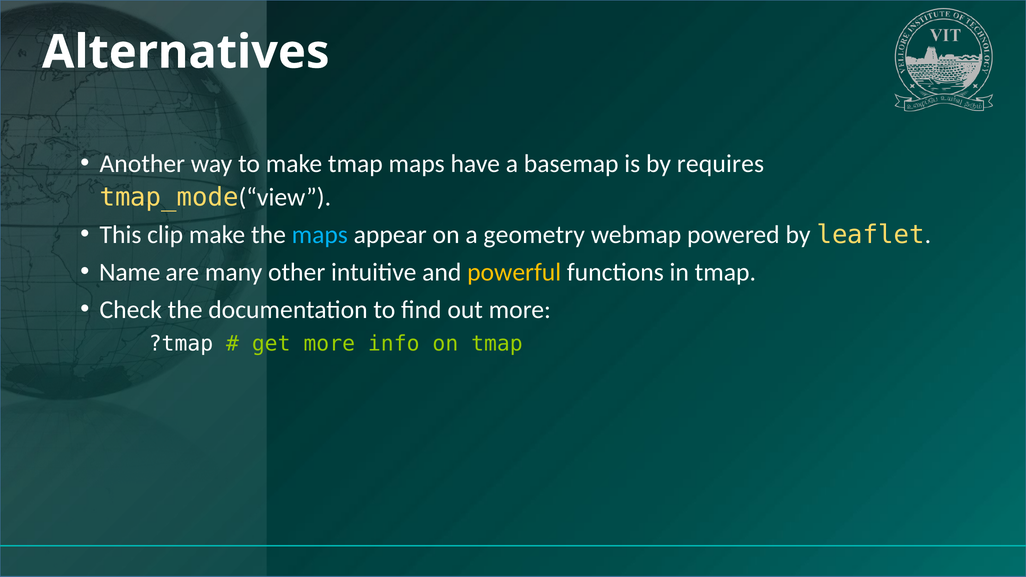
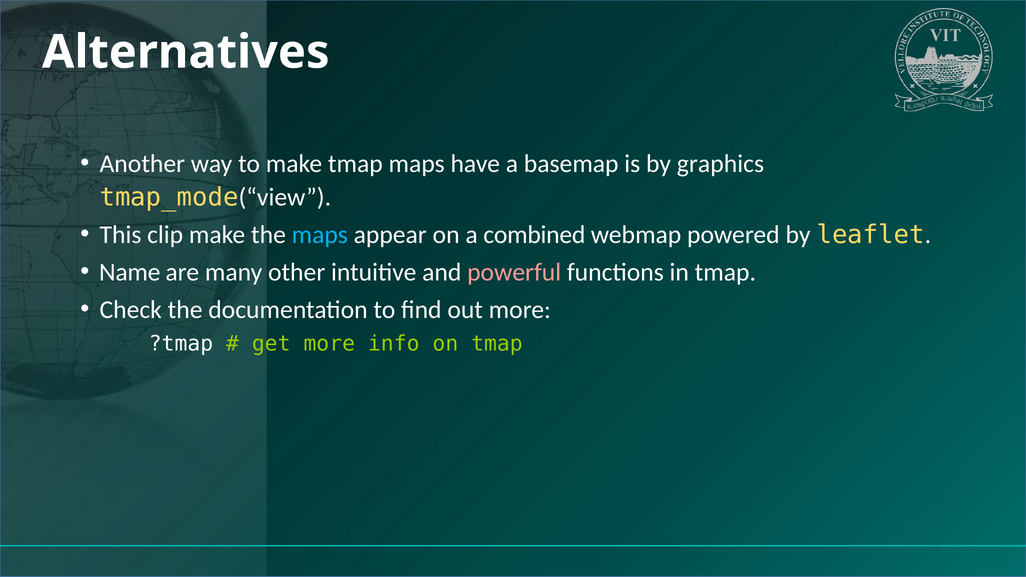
requires: requires -> graphics
geometry: geometry -> combined
powerful colour: yellow -> pink
